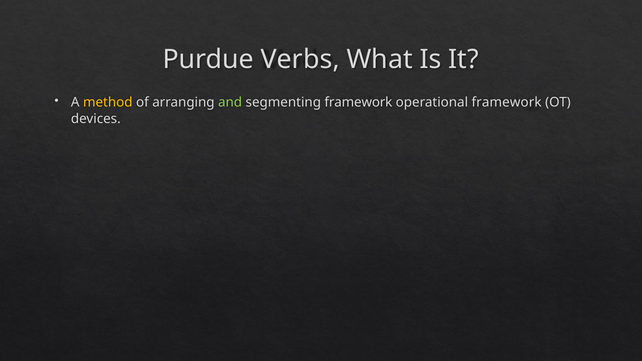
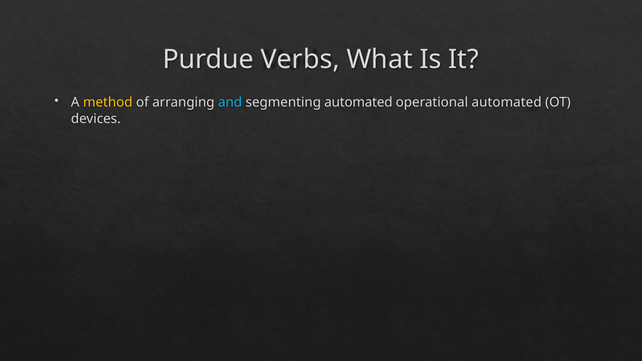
and colour: light green -> light blue
segmenting framework: framework -> automated
operational framework: framework -> automated
